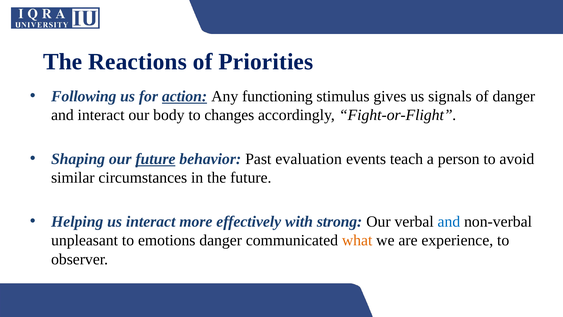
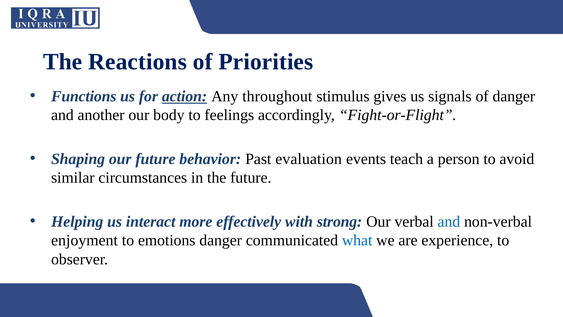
Following: Following -> Functions
functioning: functioning -> throughout
and interact: interact -> another
changes: changes -> feelings
future at (155, 159) underline: present -> none
unpleasant: unpleasant -> enjoyment
what colour: orange -> blue
